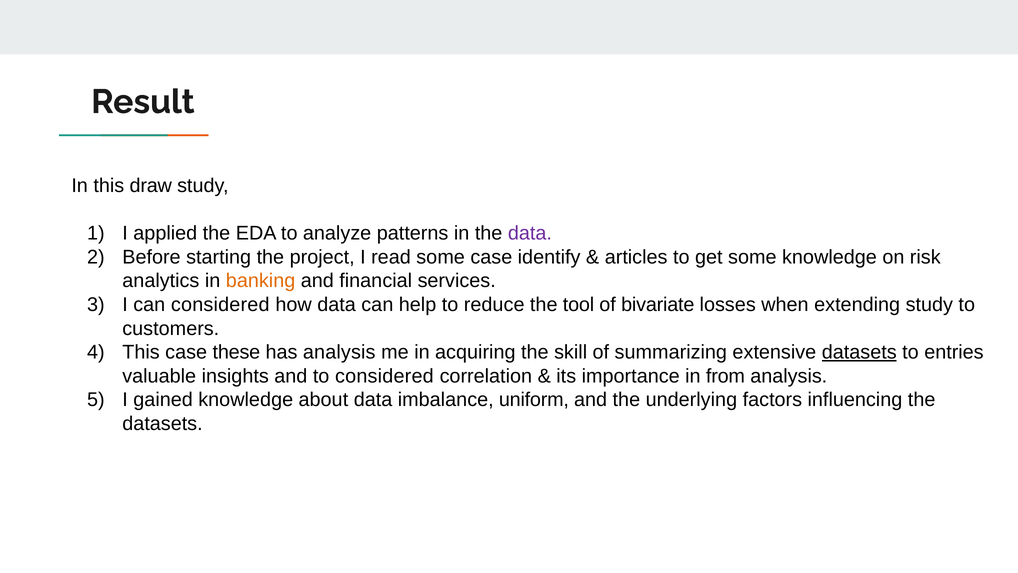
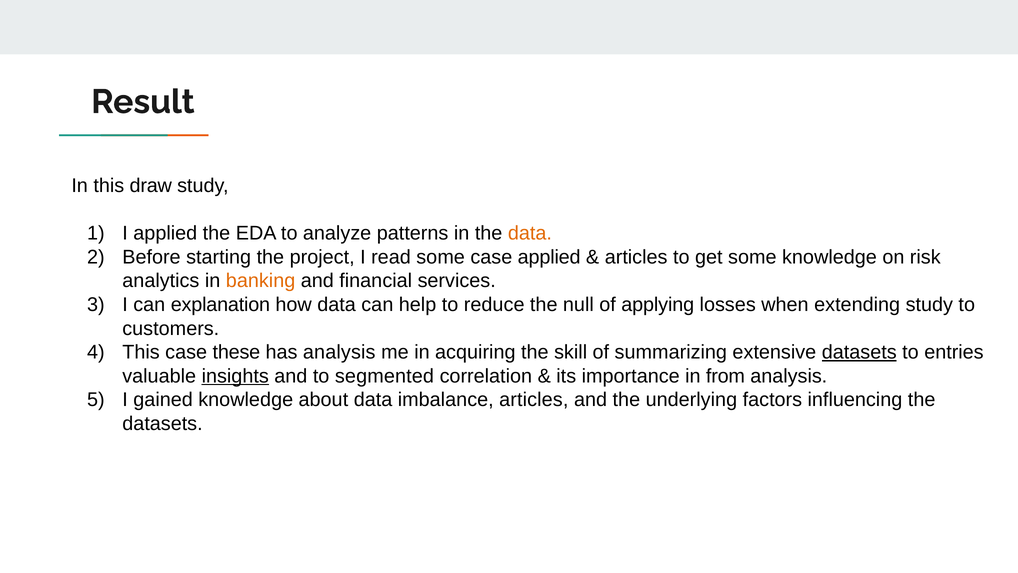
data at (530, 233) colour: purple -> orange
case identify: identify -> applied
can considered: considered -> explanation
tool: tool -> null
bivariate: bivariate -> applying
insights underline: none -> present
to considered: considered -> segmented
imbalance uniform: uniform -> articles
